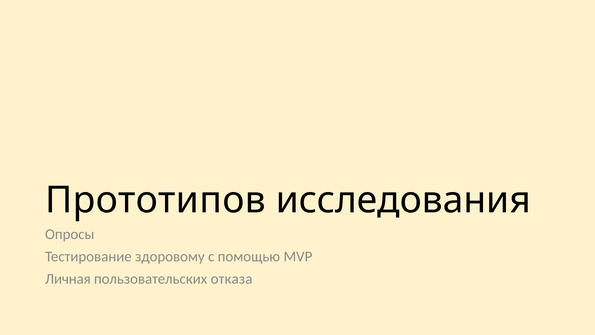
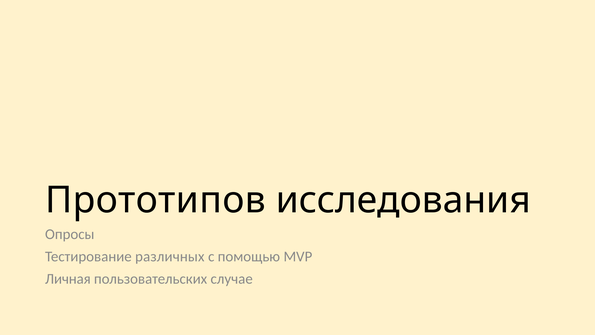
здоровому: здоровому -> различных
отказа: отказа -> случае
